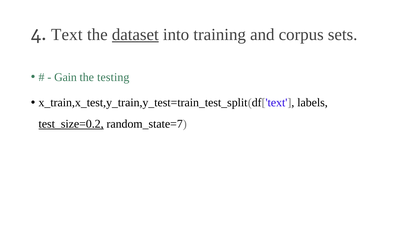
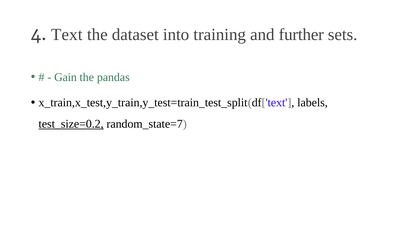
dataset underline: present -> none
corpus: corpus -> further
testing: testing -> pandas
